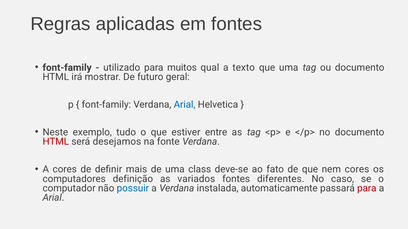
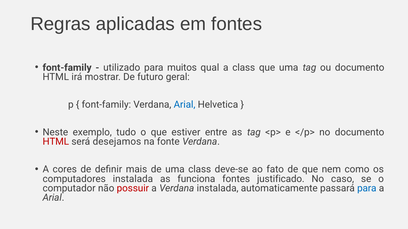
a texto: texto -> class
nem cores: cores -> como
computadores definição: definição -> instalada
variados: variados -> funciona
diferentes: diferentes -> justificado
possuir colour: blue -> red
para at (367, 189) colour: red -> blue
